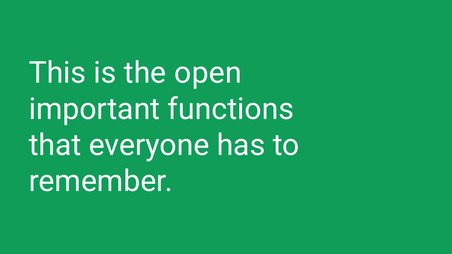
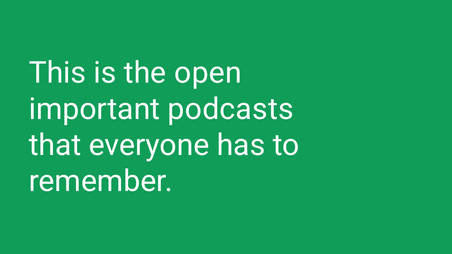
functions: functions -> podcasts
